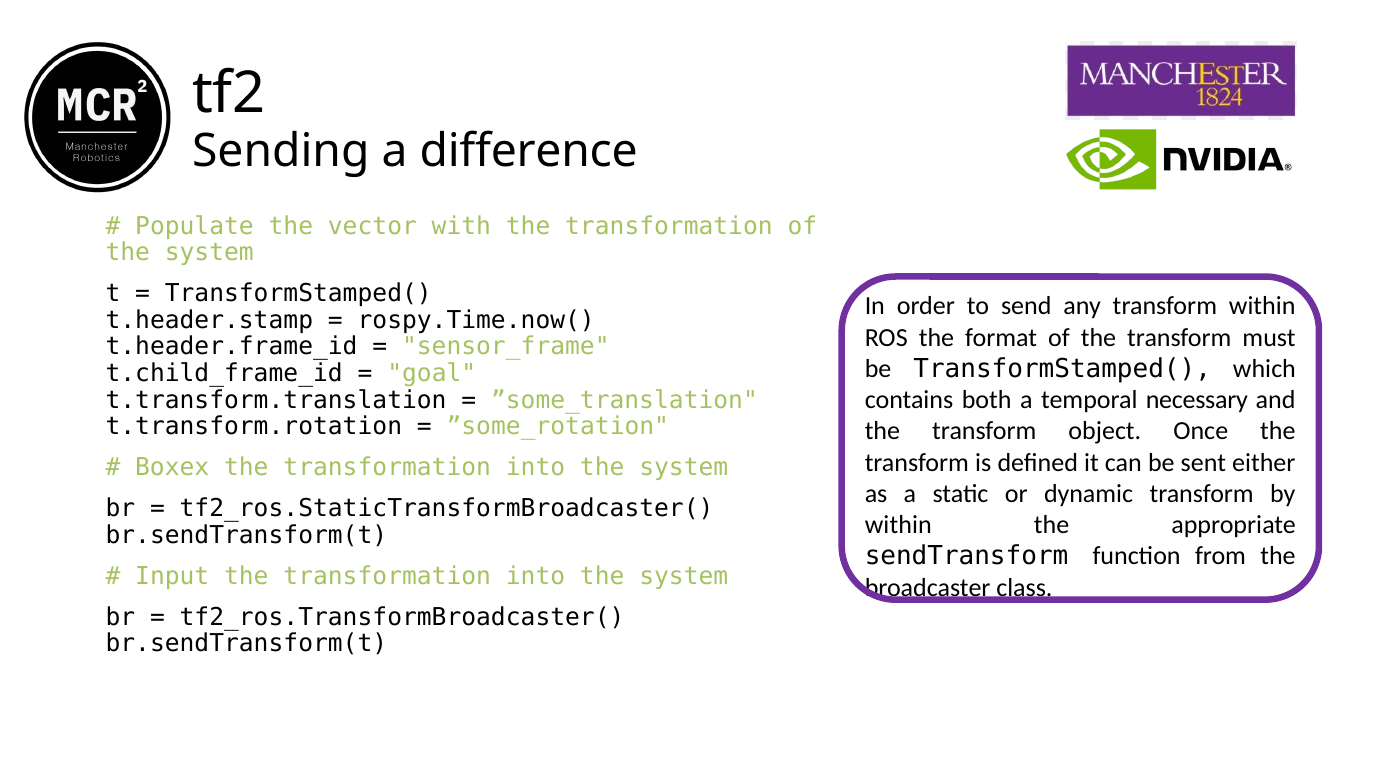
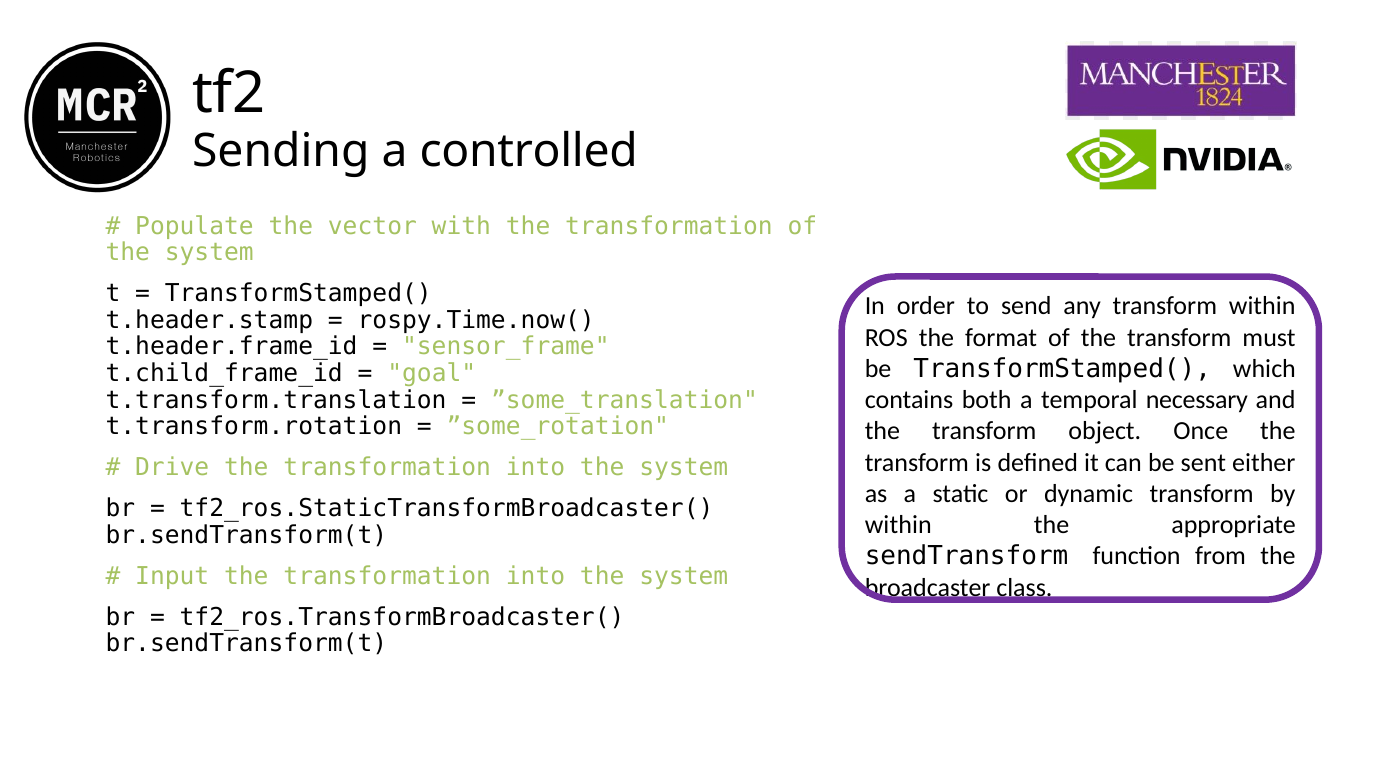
difference: difference -> controlled
Boxex: Boxex -> Drive
